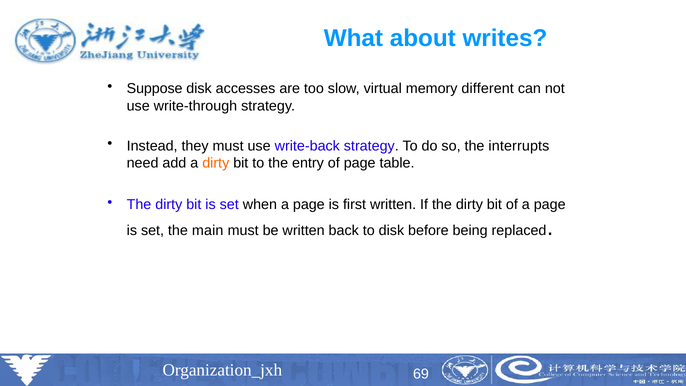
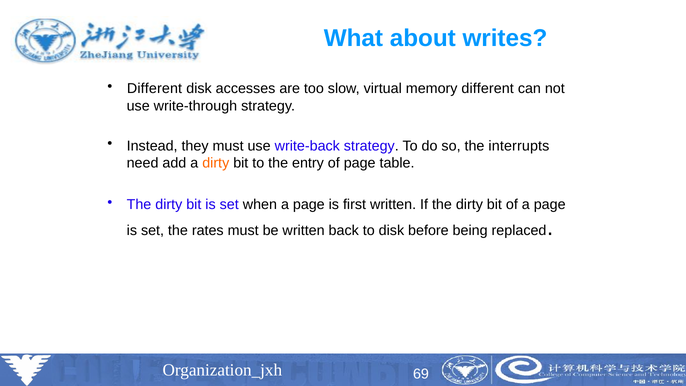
Suppose at (155, 89): Suppose -> Different
main: main -> rates
